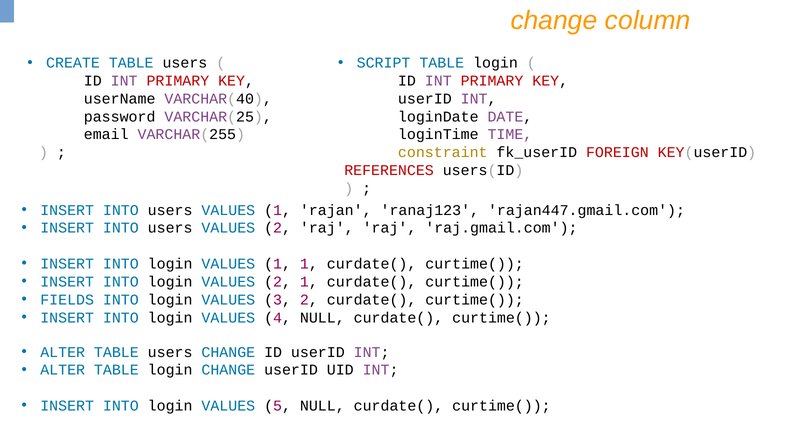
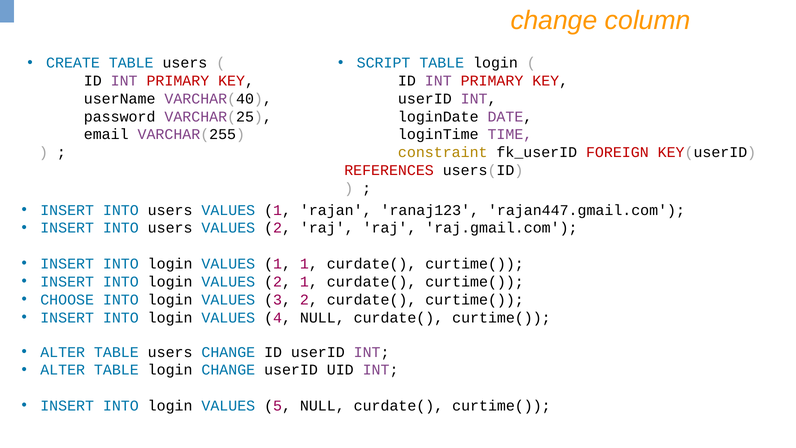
FIELDS: FIELDS -> CHOOSE
